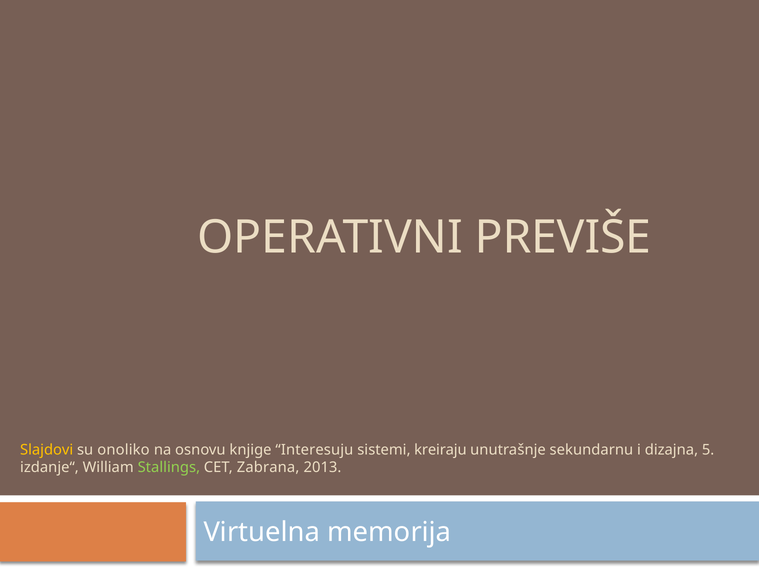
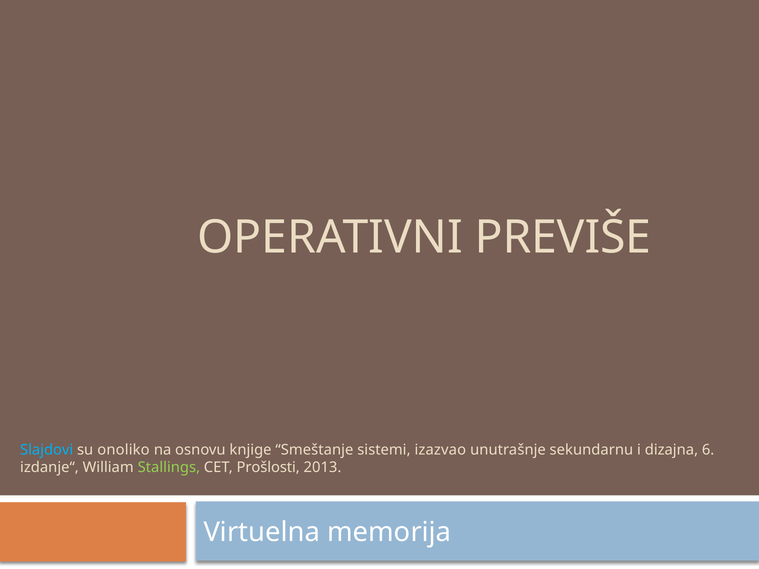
Slajdovi colour: yellow -> light blue
Interesuju: Interesuju -> Smeštanje
kreiraju: kreiraju -> izazvao
5: 5 -> 6
Zabrana: Zabrana -> Prošlosti
